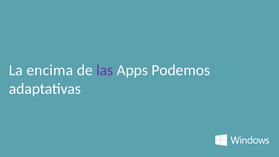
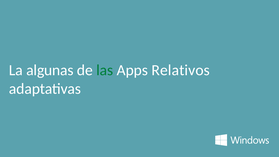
encima: encima -> algunas
las colour: purple -> green
Podemos: Podemos -> Relativos
